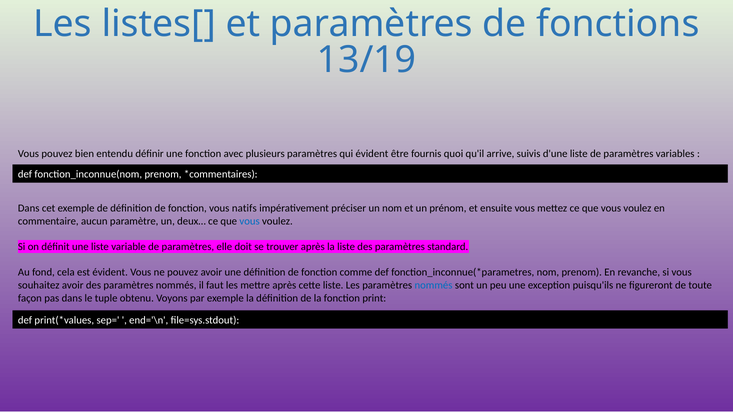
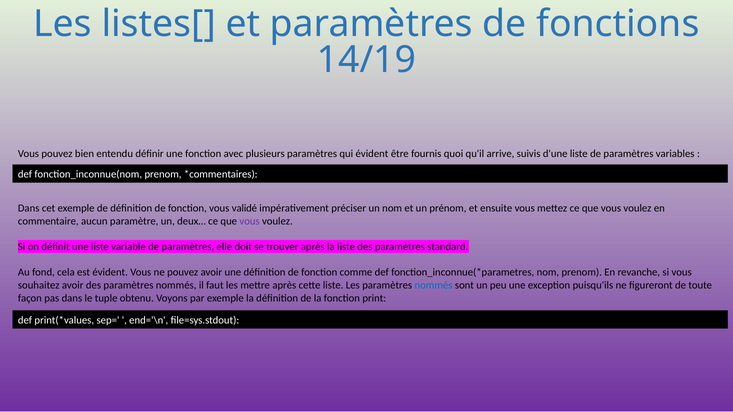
13/19: 13/19 -> 14/19
natifs: natifs -> validé
vous at (250, 221) colour: blue -> purple
